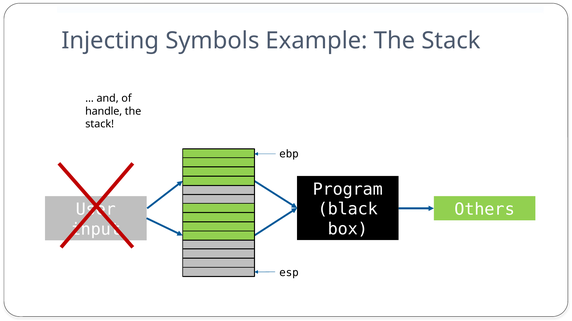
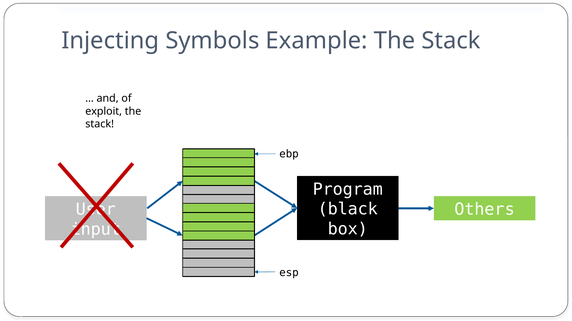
handle: handle -> exploit
